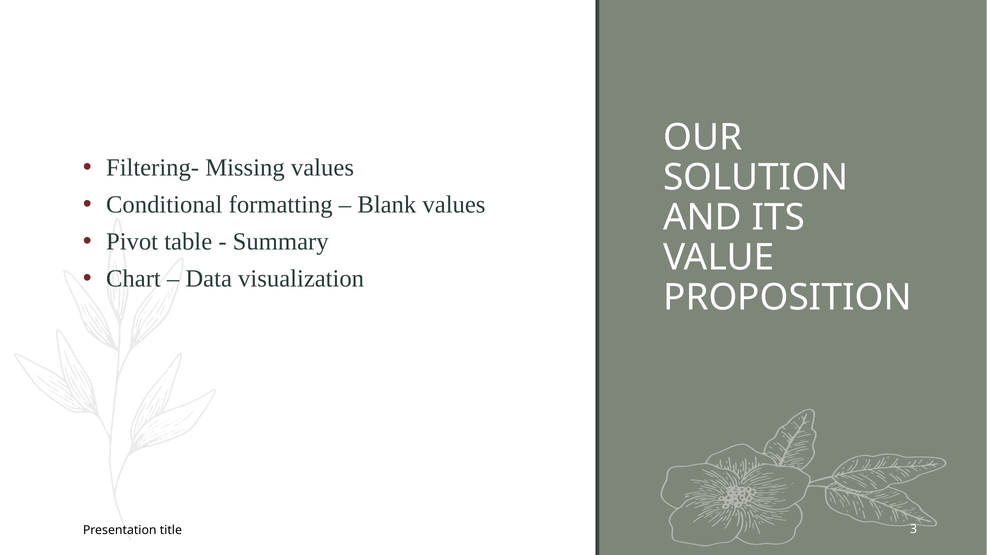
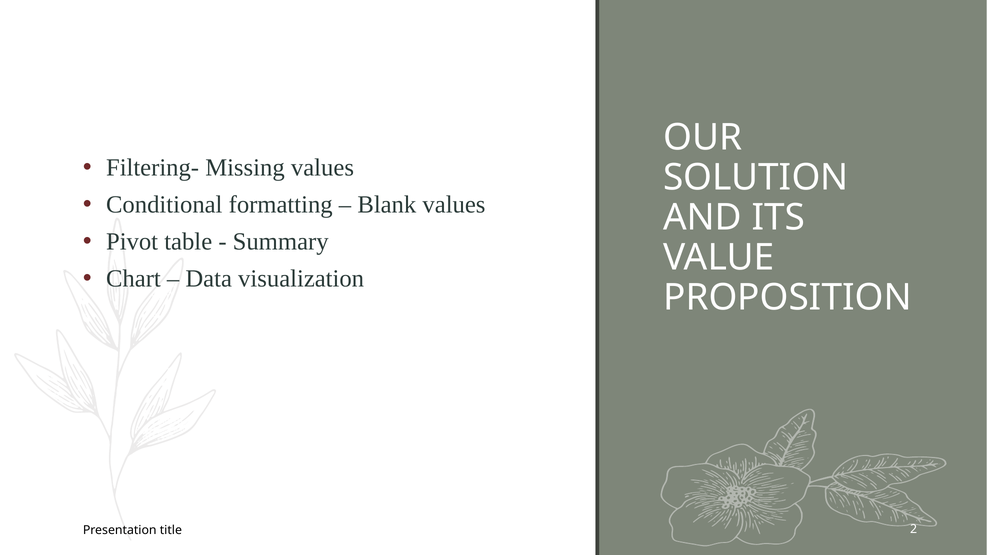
3: 3 -> 2
